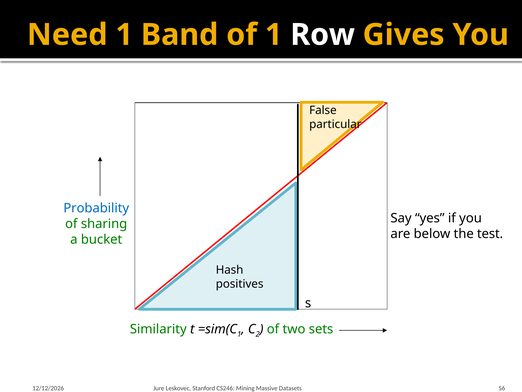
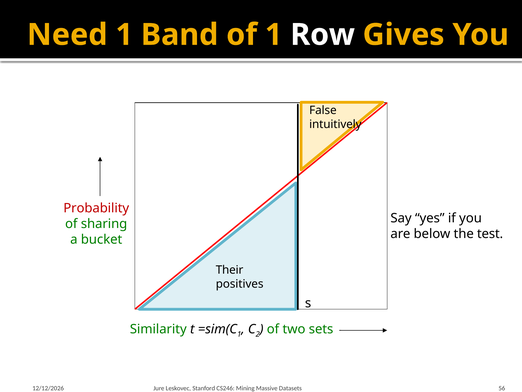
particular: particular -> intuitively
Probability colour: blue -> red
Hash: Hash -> Their
